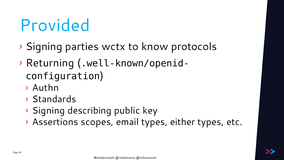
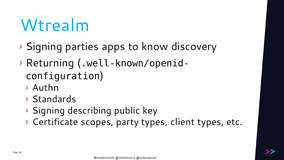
Provided: Provided -> Wtrealm
wctx: wctx -> apps
protocols: protocols -> discovery
Assertions: Assertions -> Certificate
email: email -> party
either: either -> client
